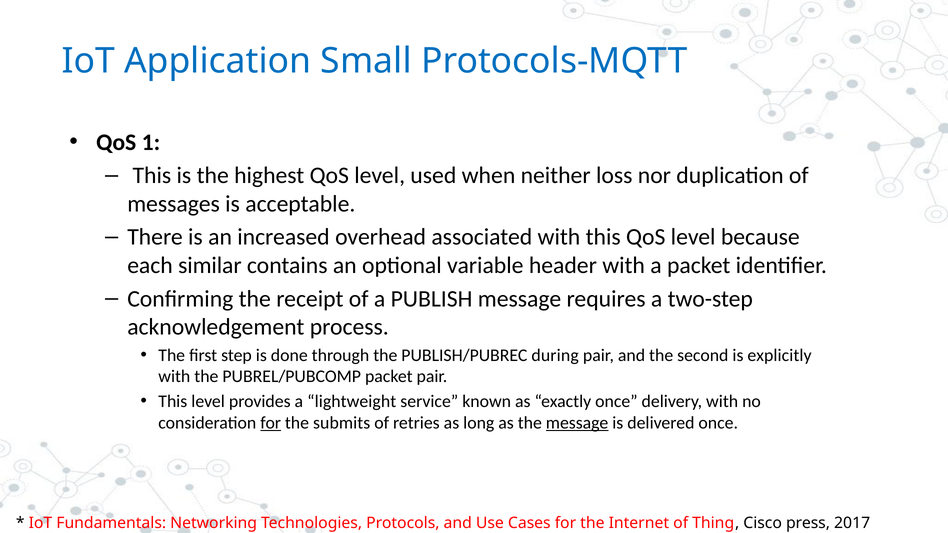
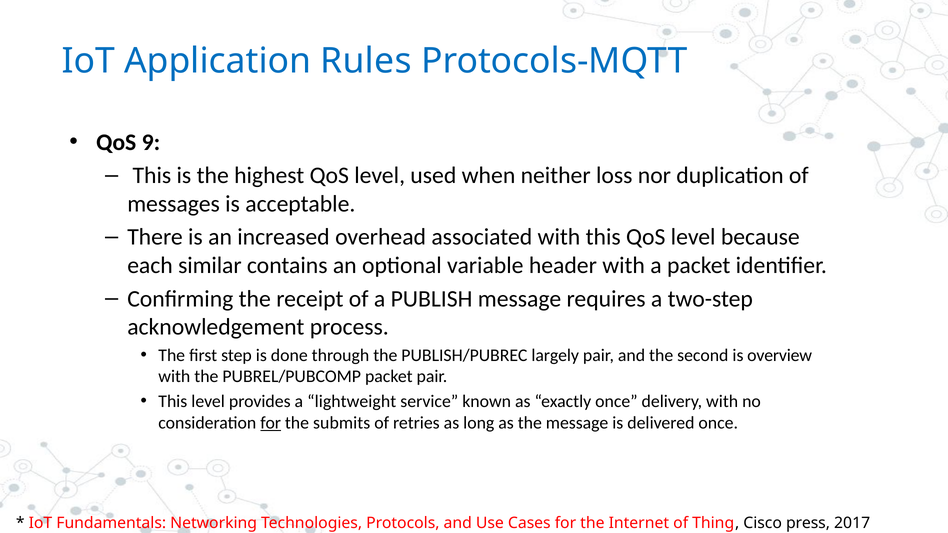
Small: Small -> Rules
1: 1 -> 9
during: during -> largely
explicitly: explicitly -> overview
message at (577, 423) underline: present -> none
